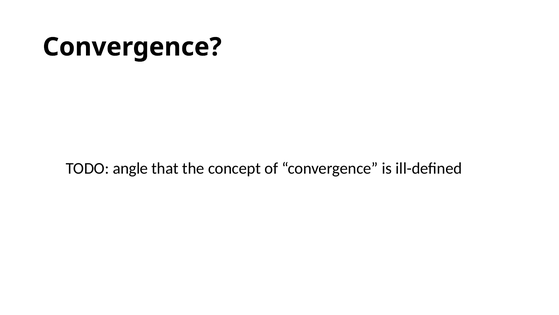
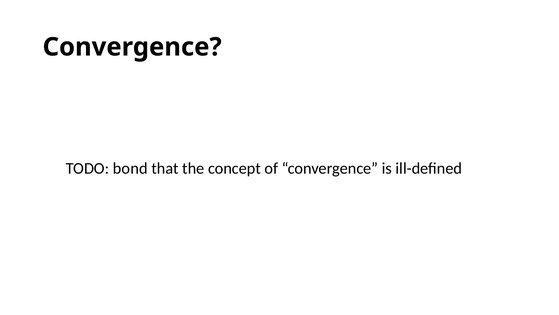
angle: angle -> bond
